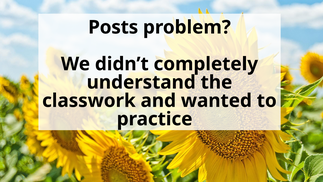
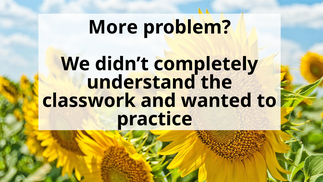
Posts: Posts -> More
